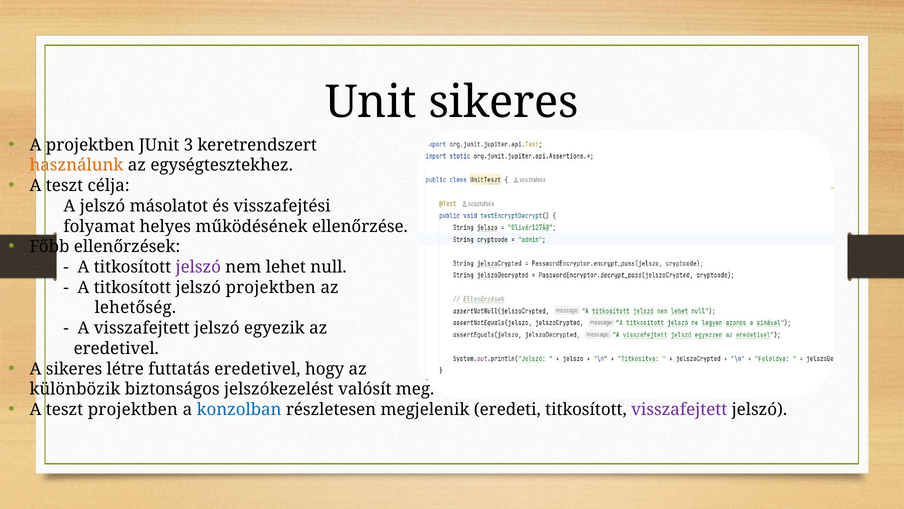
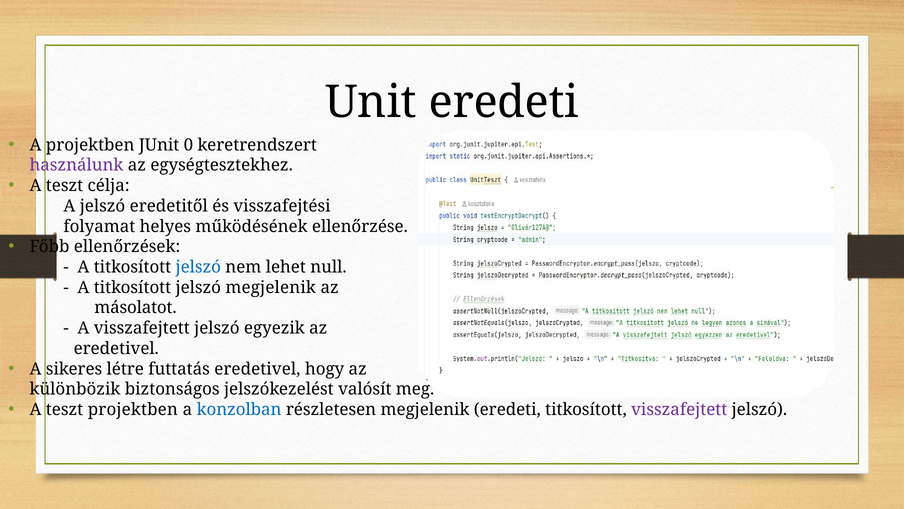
Unit sikeres: sikeres -> eredeti
3: 3 -> 0
használunk colour: orange -> purple
másolatot: másolatot -> eredetitől
jelszó at (198, 267) colour: purple -> blue
jelszó projektben: projektben -> megjelenik
lehetőség: lehetőség -> másolatot
